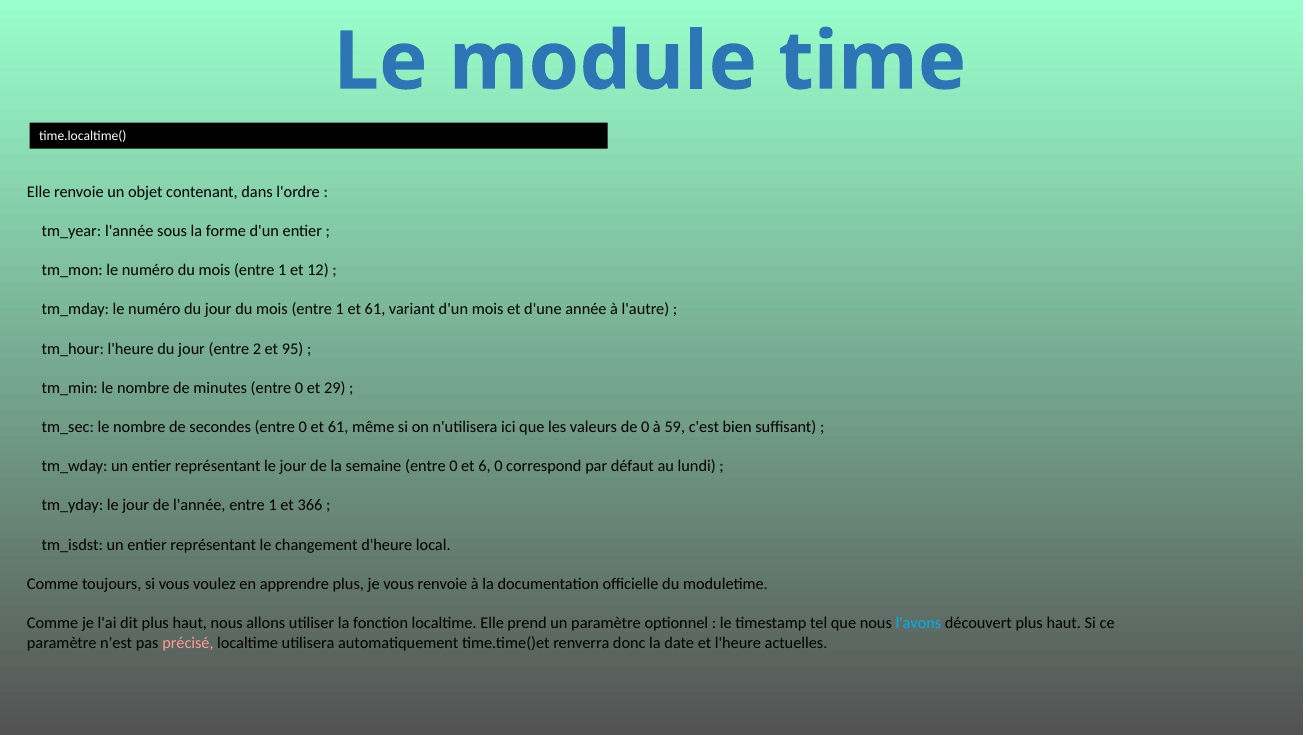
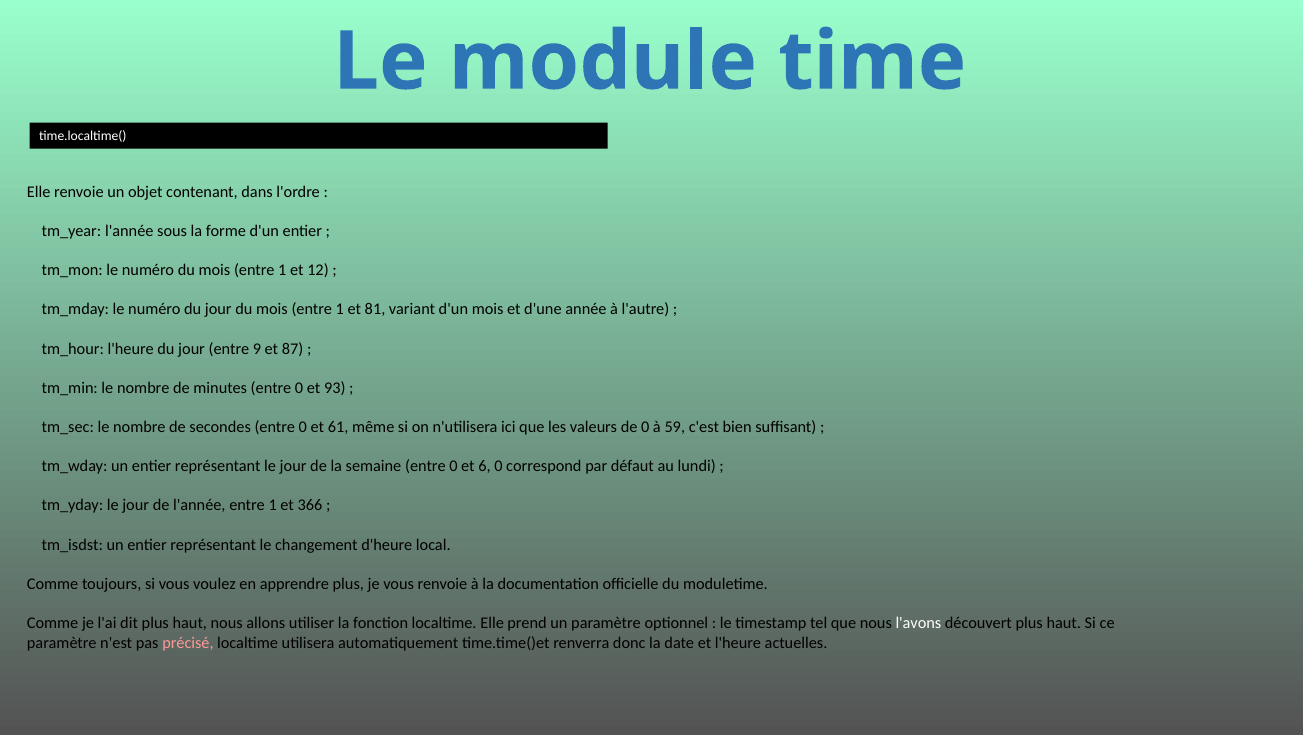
1 et 61: 61 -> 81
2: 2 -> 9
95: 95 -> 87
29: 29 -> 93
l'avons colour: light blue -> white
